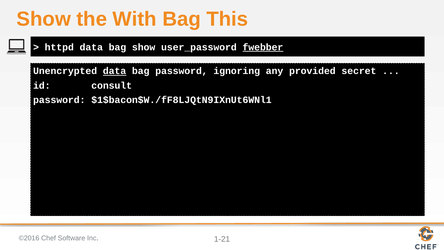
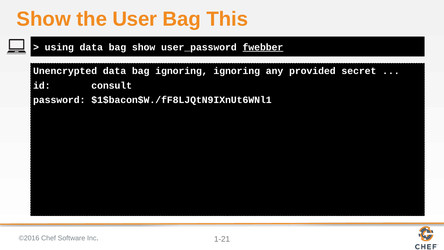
With: With -> User
httpd: httpd -> using
data at (115, 71) underline: present -> none
bag password: password -> ignoring
